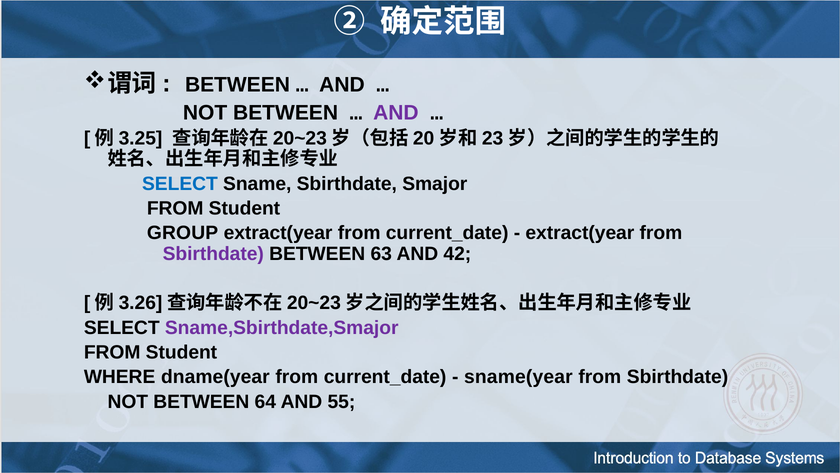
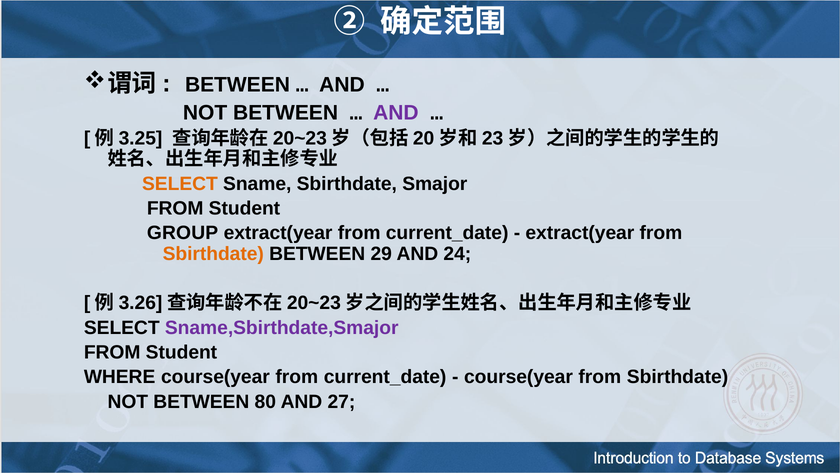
SELECT at (180, 184) colour: blue -> orange
Sbirthdate at (213, 254) colour: purple -> orange
63: 63 -> 29
42: 42 -> 24
WHERE dname(year: dname(year -> course(year
sname(year at (518, 377): sname(year -> course(year
64: 64 -> 80
55: 55 -> 27
